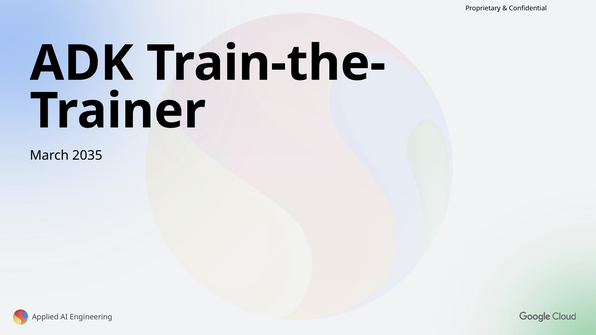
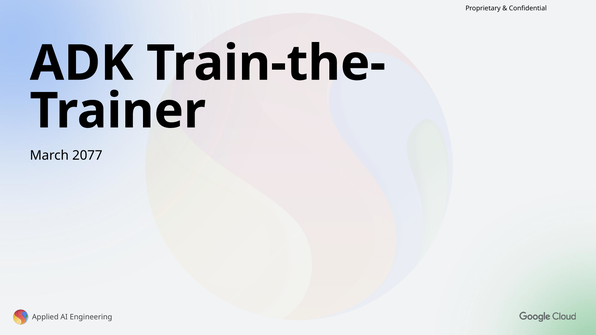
2035: 2035 -> 2077
